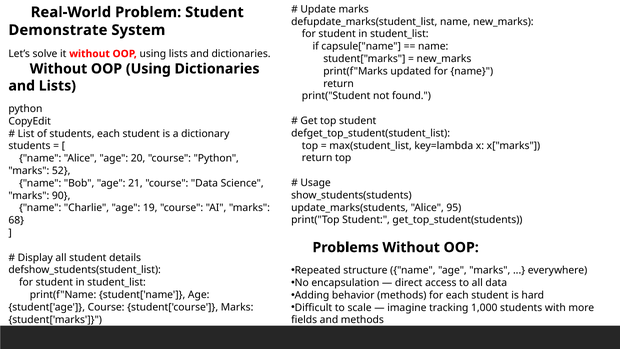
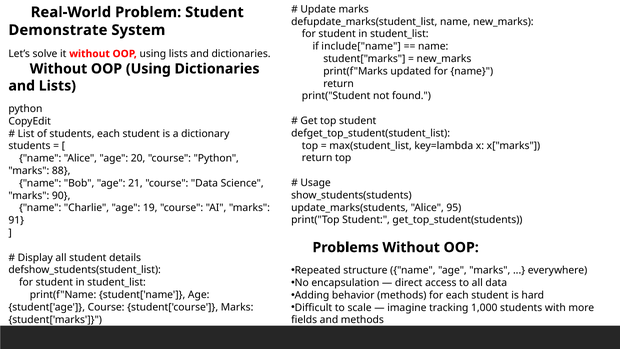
capsule["name: capsule["name -> include["name
52: 52 -> 88
68: 68 -> 91
